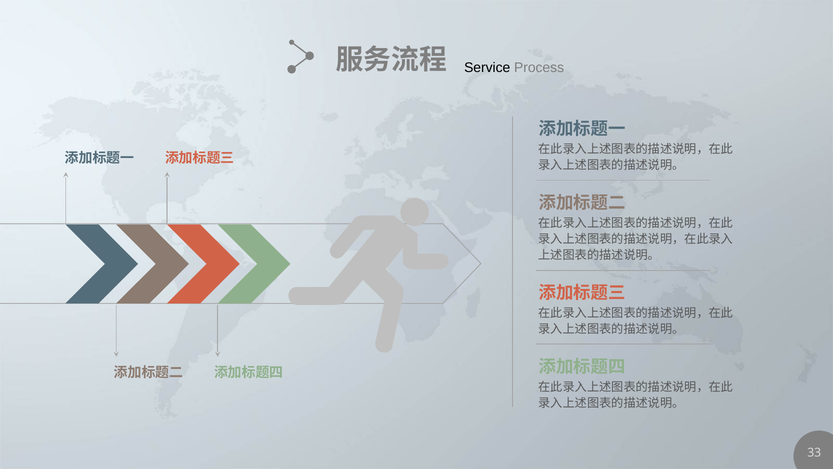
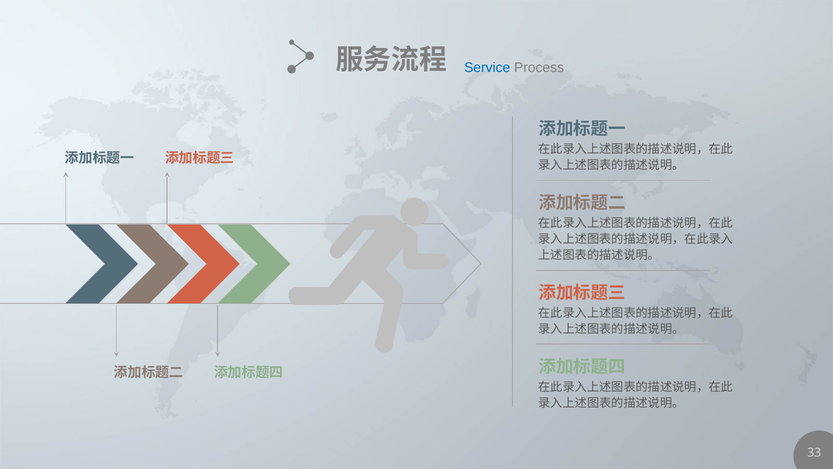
Service colour: black -> blue
